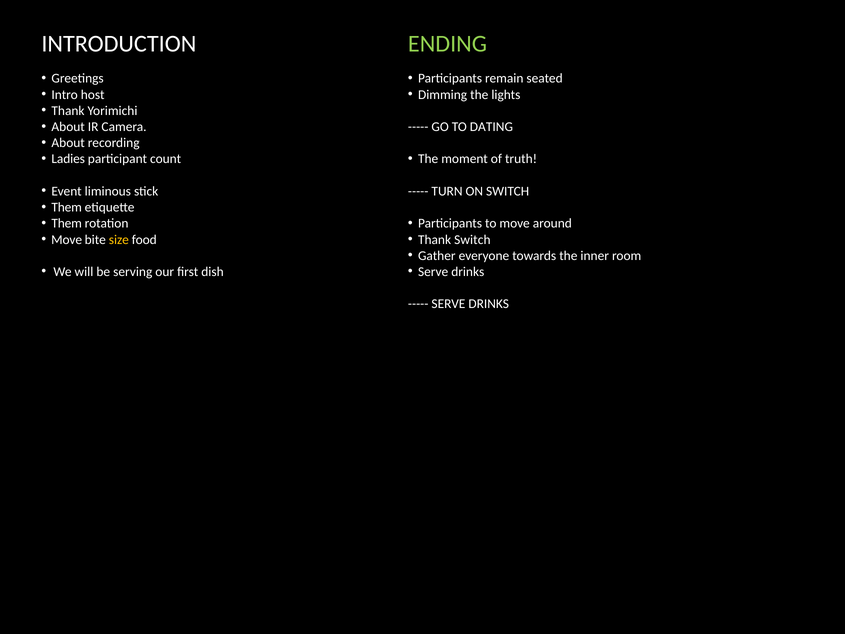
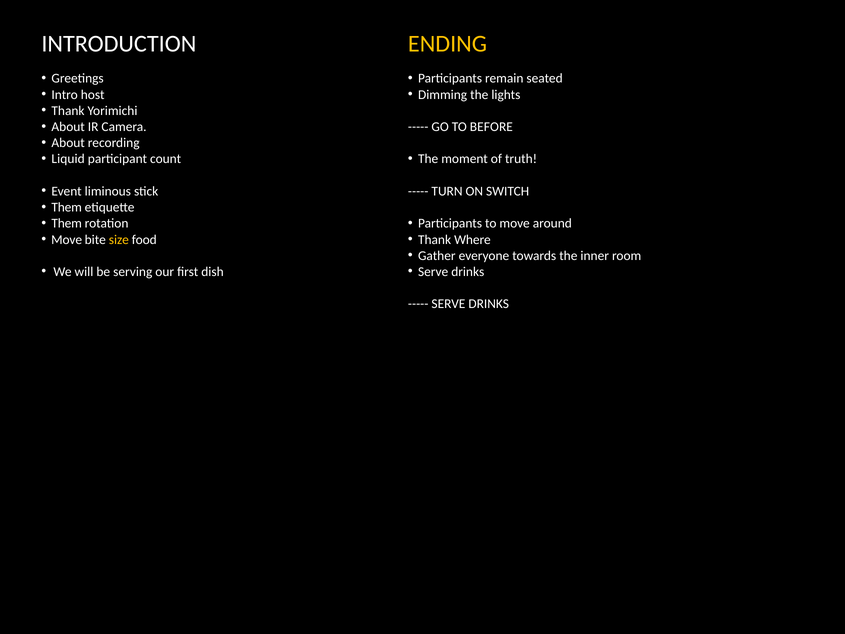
ENDING colour: light green -> yellow
DATING: DATING -> BEFORE
Ladies: Ladies -> Liquid
Thank Switch: Switch -> Where
